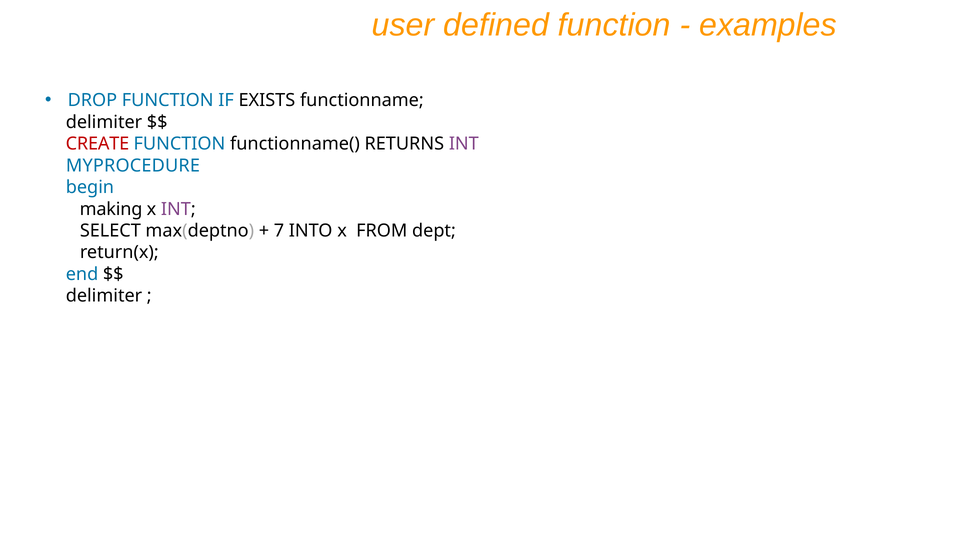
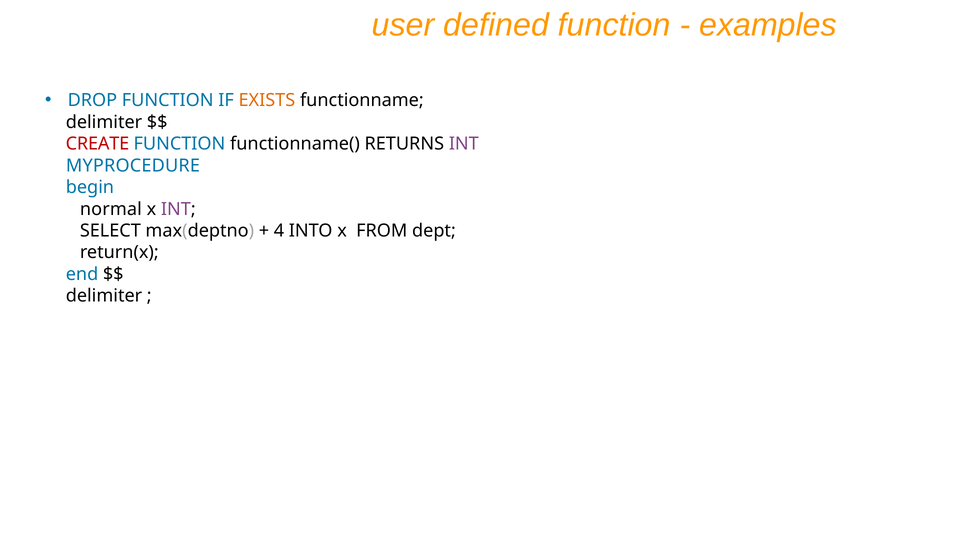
EXISTS colour: black -> orange
making: making -> normal
7: 7 -> 4
